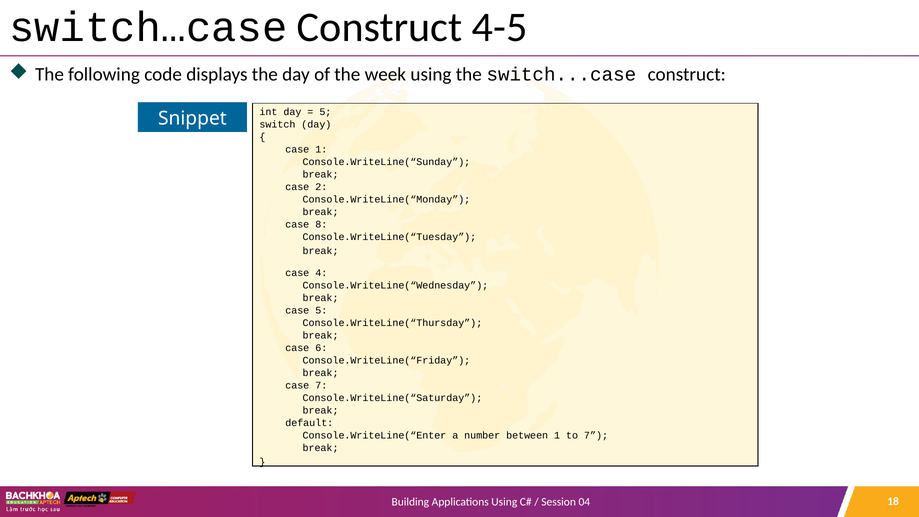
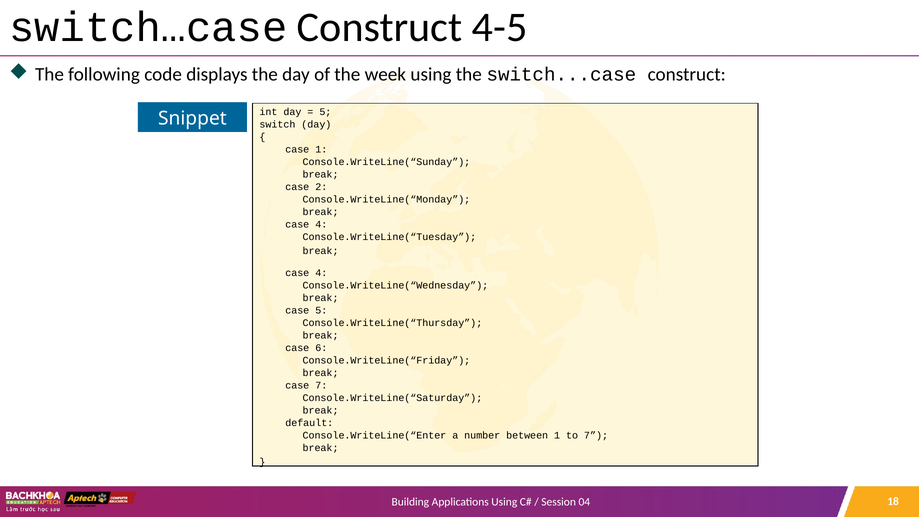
8 at (321, 224): 8 -> 4
